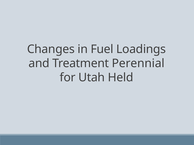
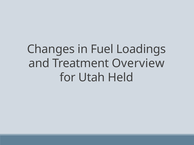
Perennial: Perennial -> Overview
